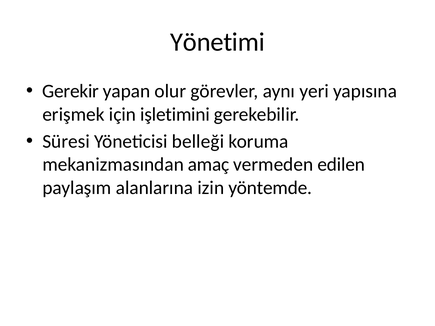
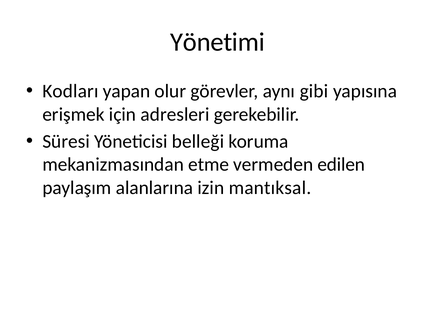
Gerekir: Gerekir -> Kodları
yeri: yeri -> gibi
işletimini: işletimini -> adresleri
amaç: amaç -> etme
yöntemde: yöntemde -> mantıksal
